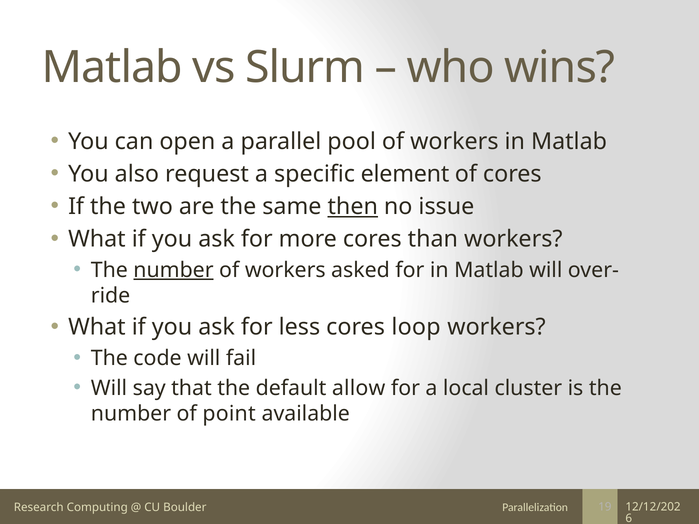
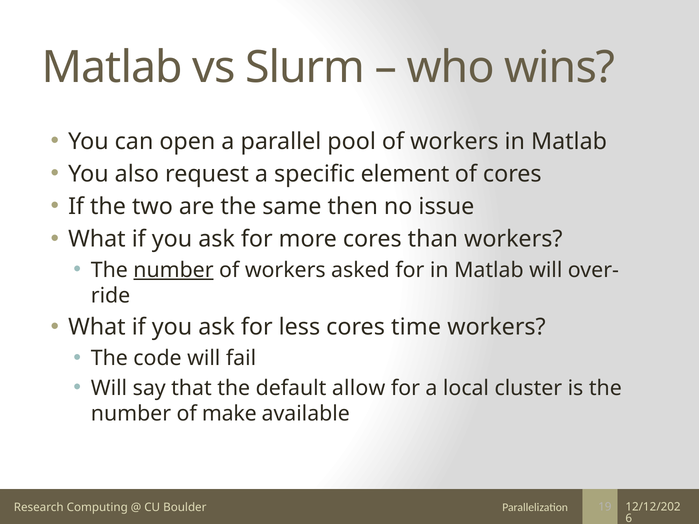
then underline: present -> none
loop: loop -> time
point: point -> make
